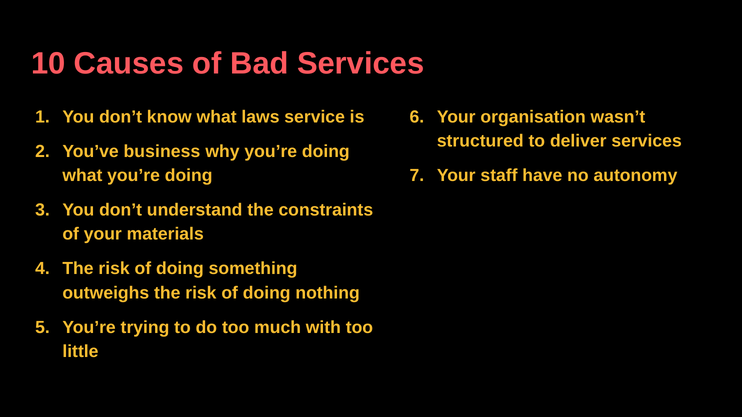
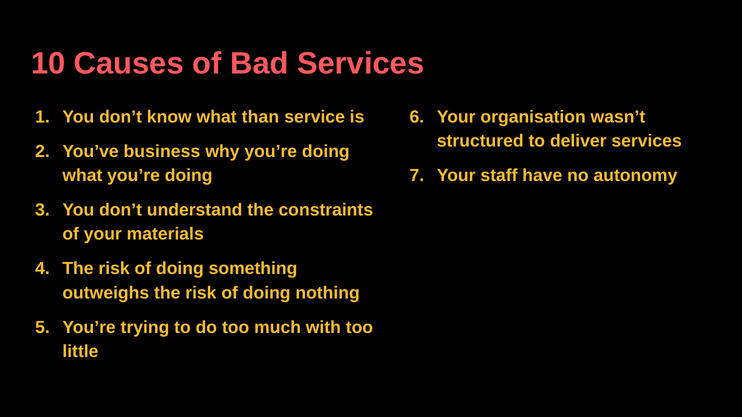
laws: laws -> than
